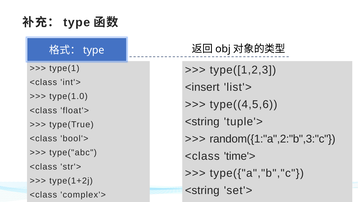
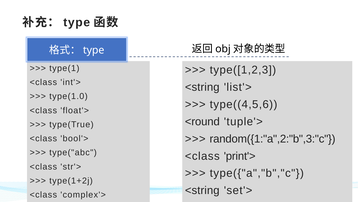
<insert at (202, 87): <insert -> <string
<string at (202, 121): <string -> <round
time'>: time'> -> print'>
